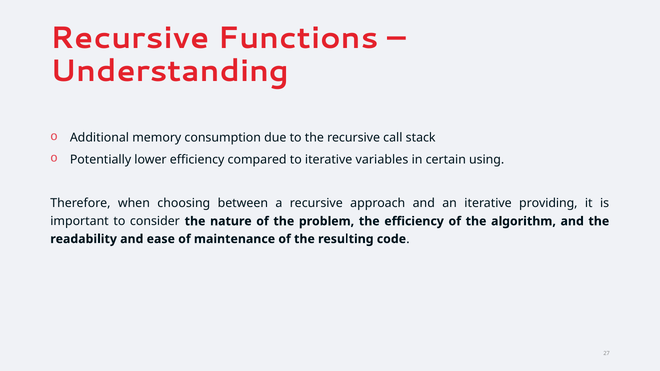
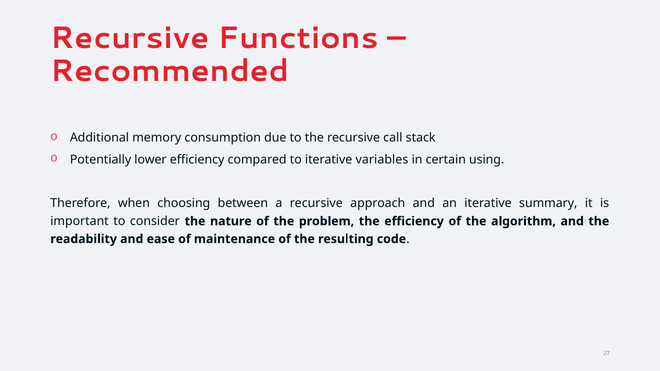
Understanding: Understanding -> Recommended
providing: providing -> summary
